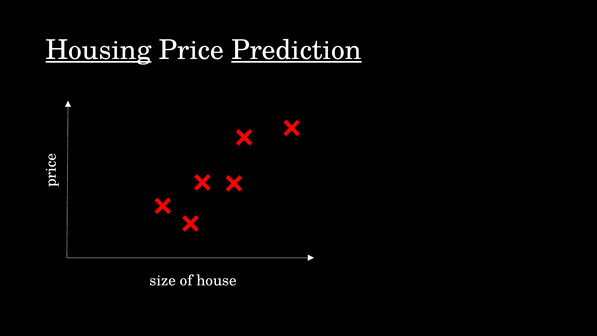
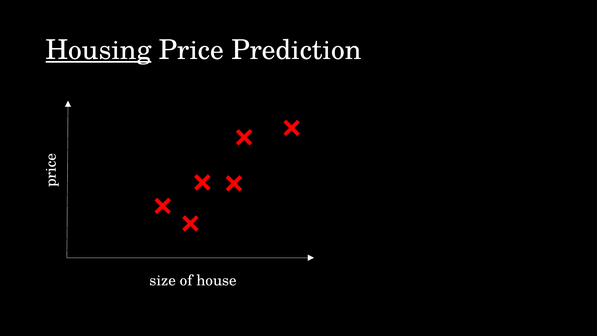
Prediction underline: present -> none
